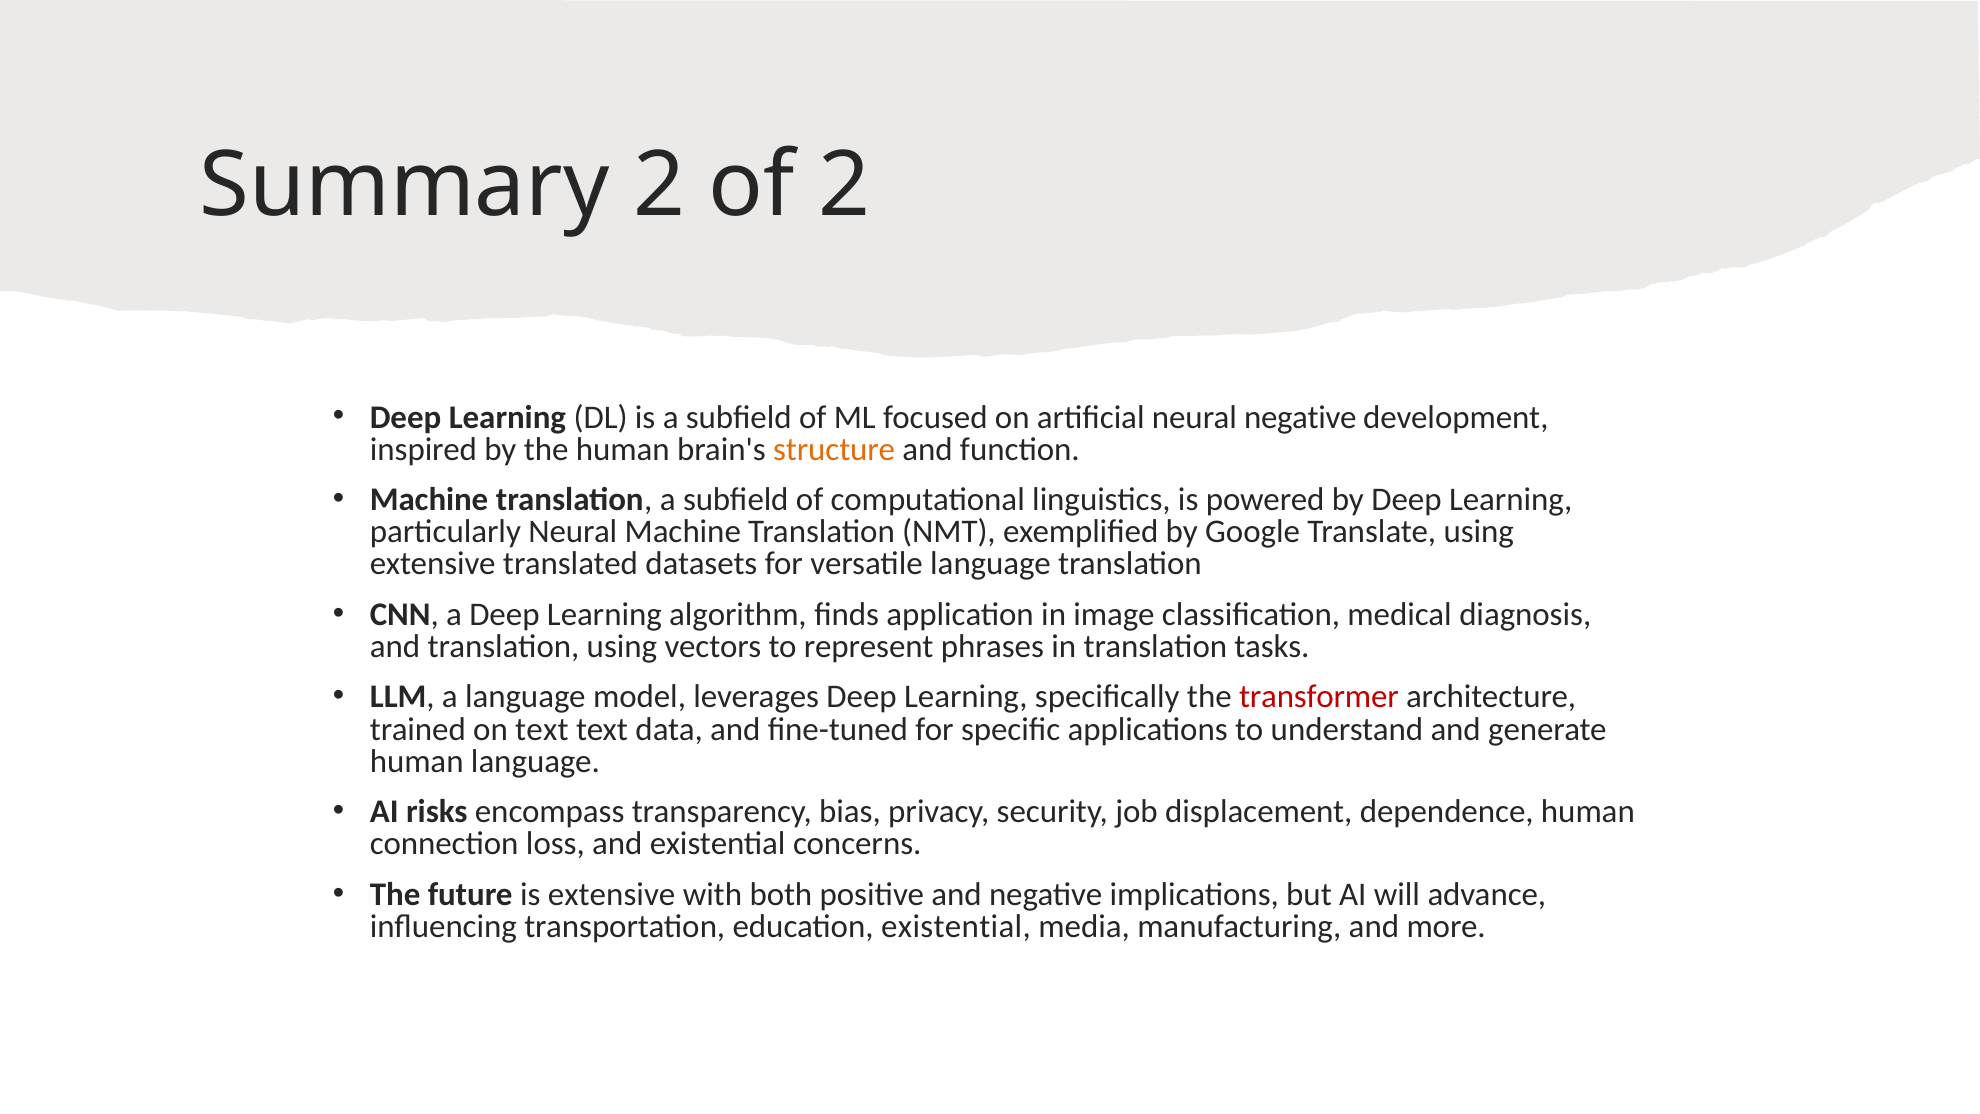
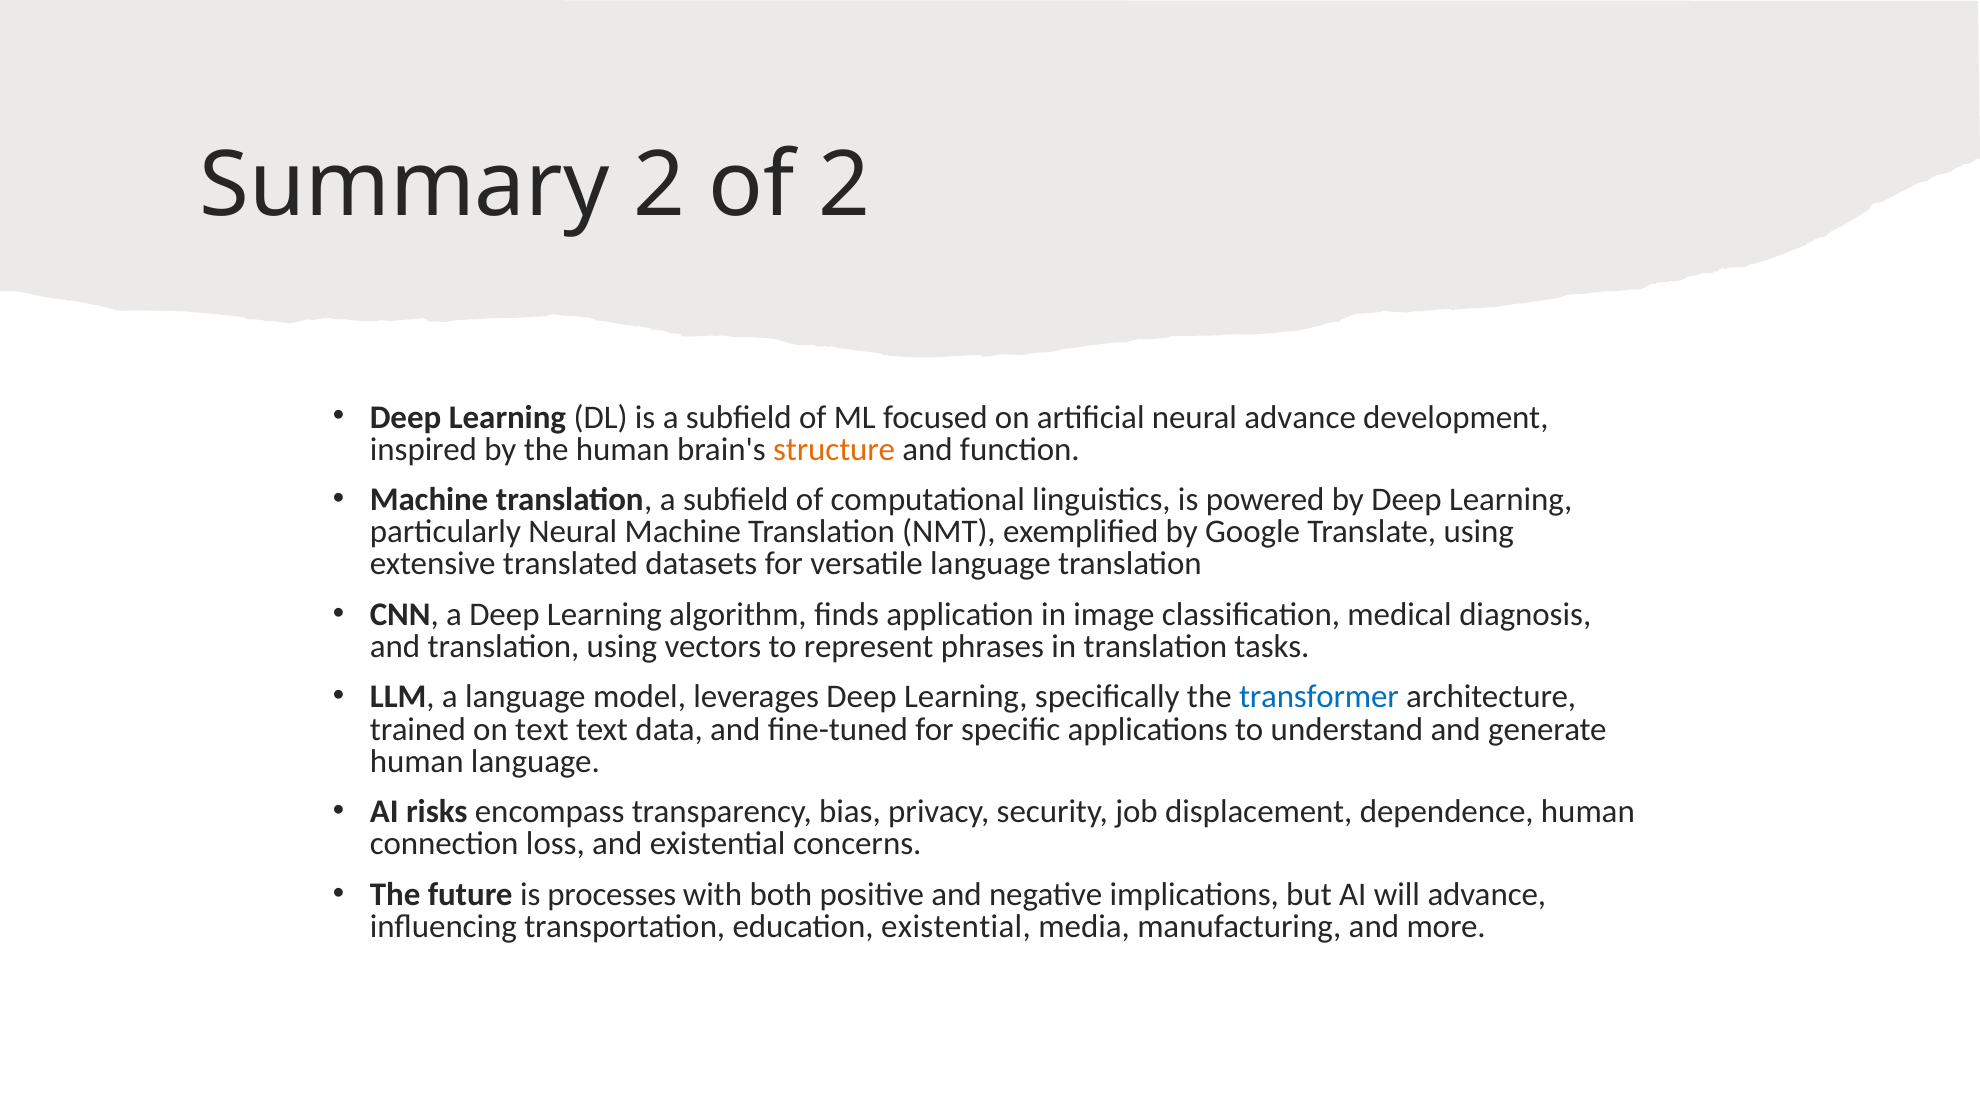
neural negative: negative -> advance
transformer colour: red -> blue
is extensive: extensive -> processes
